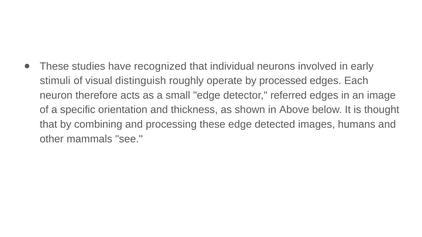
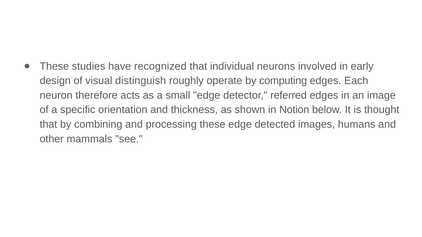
stimuli: stimuli -> design
processed: processed -> computing
Above: Above -> Notion
